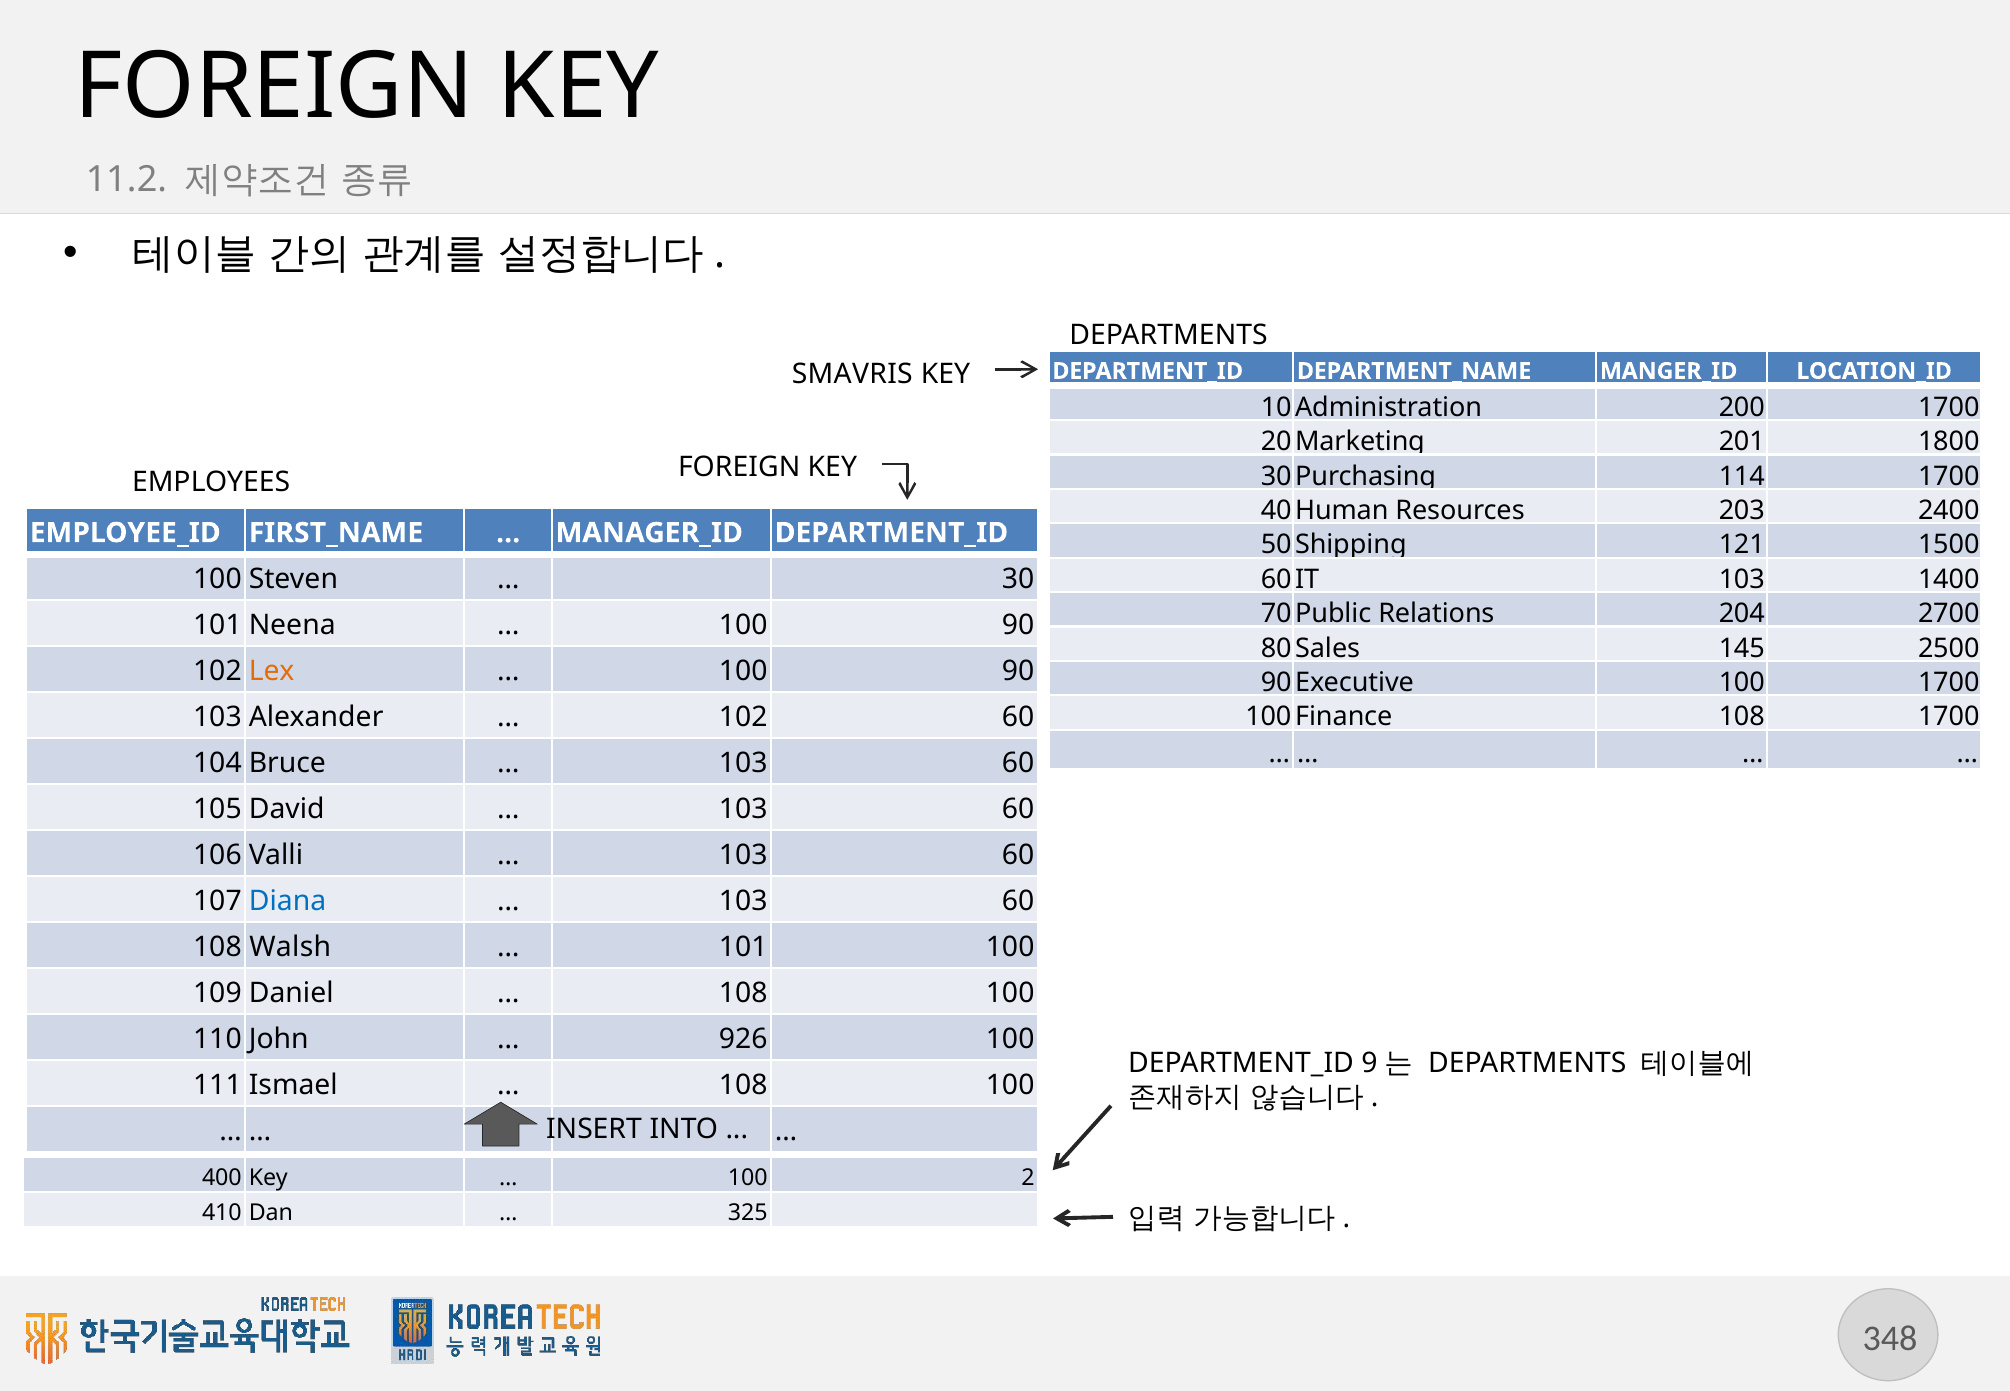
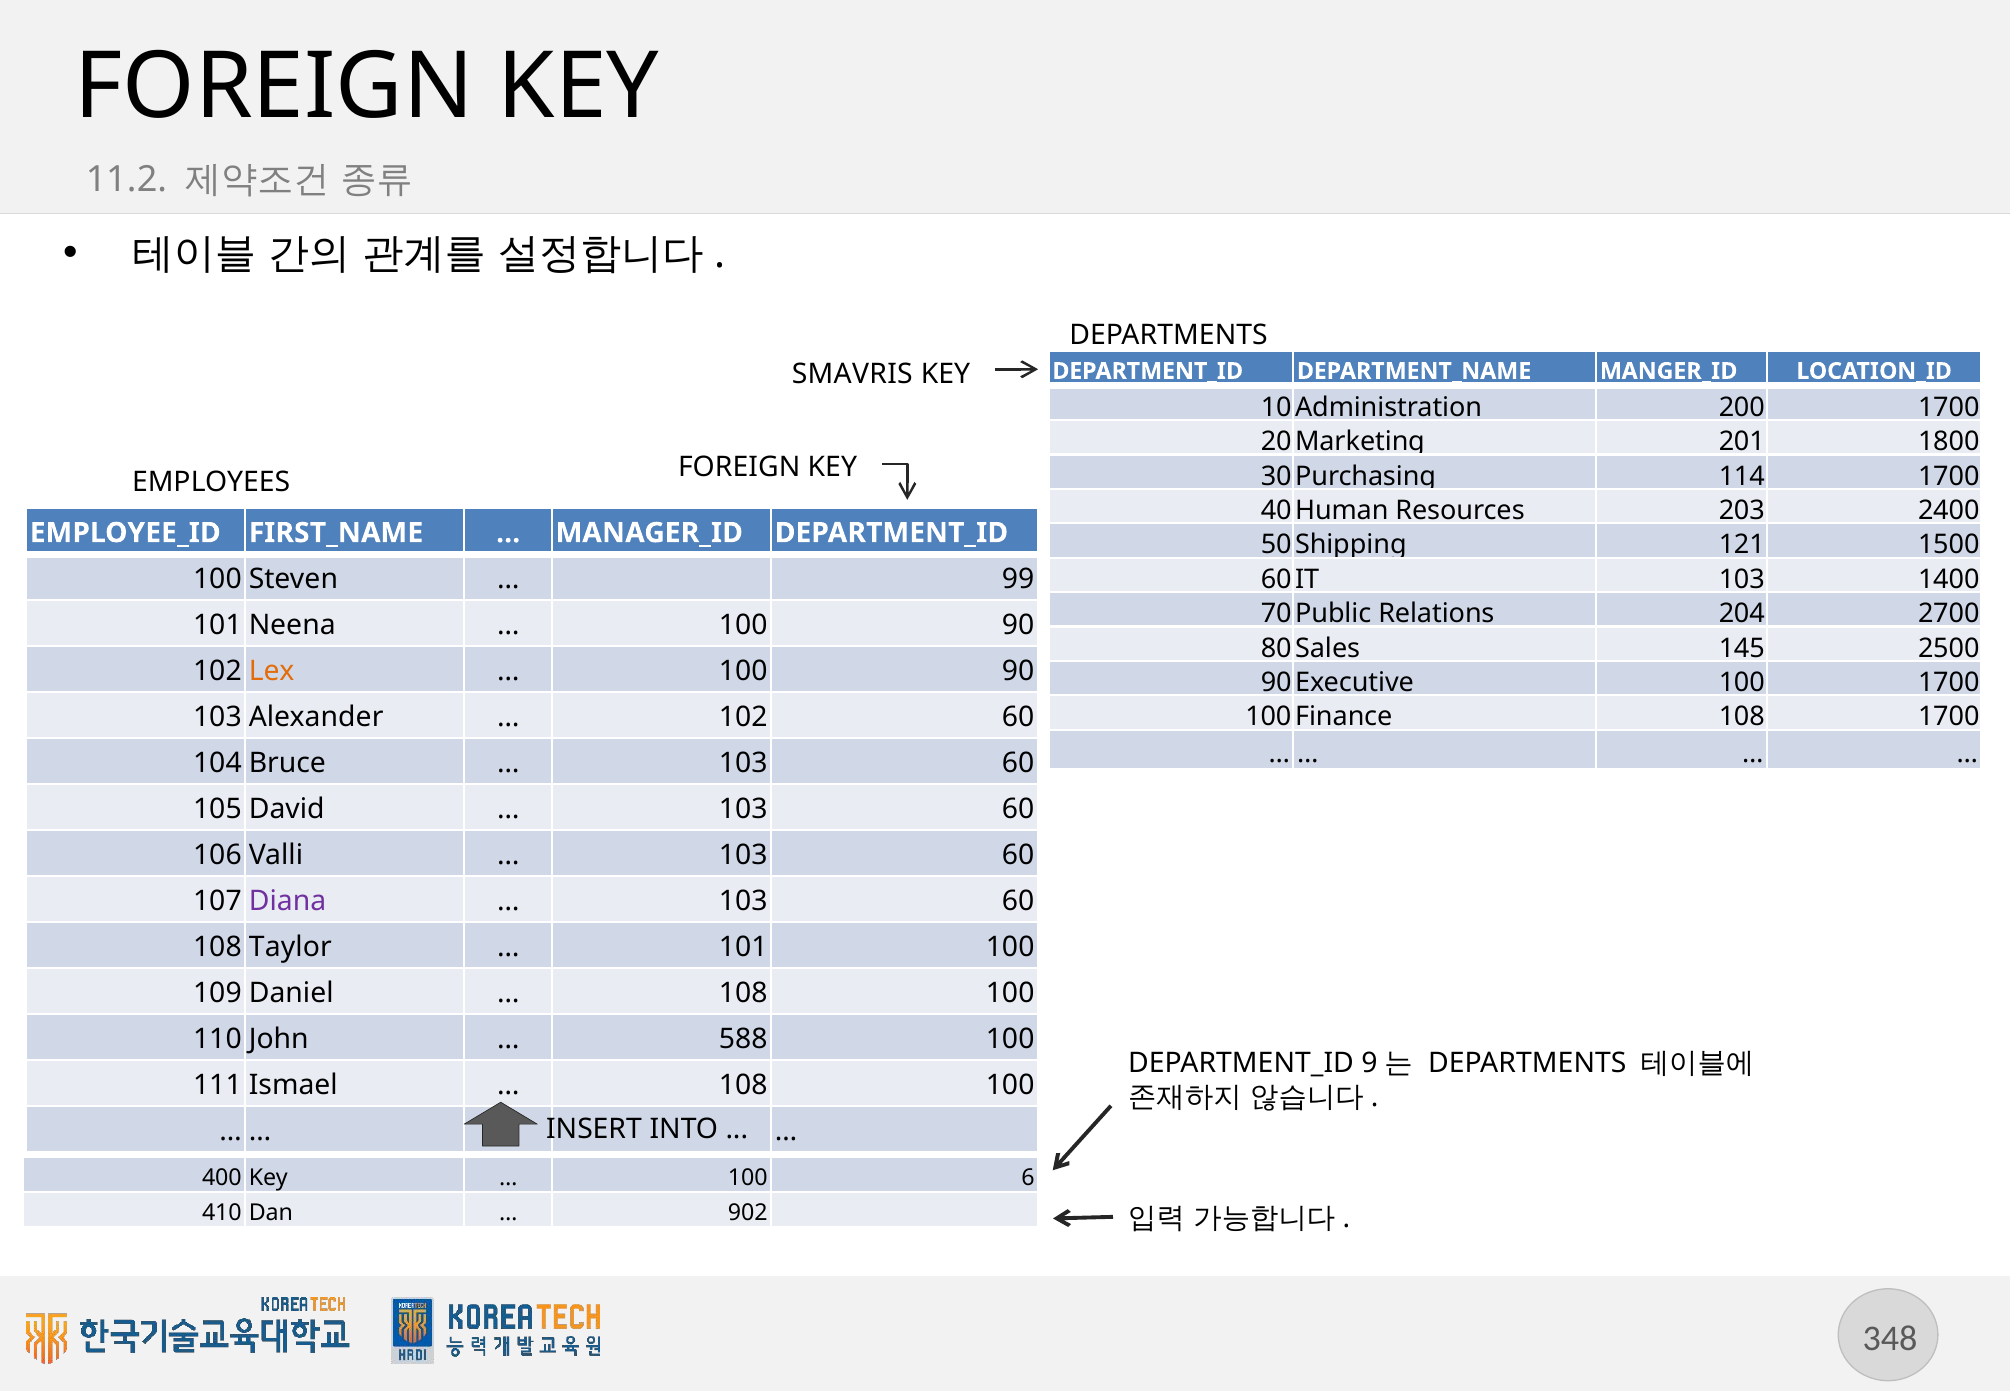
30: 30 -> 99
Diana colour: blue -> purple
Walsh: Walsh -> Taylor
926: 926 -> 588
2: 2 -> 6
325: 325 -> 902
